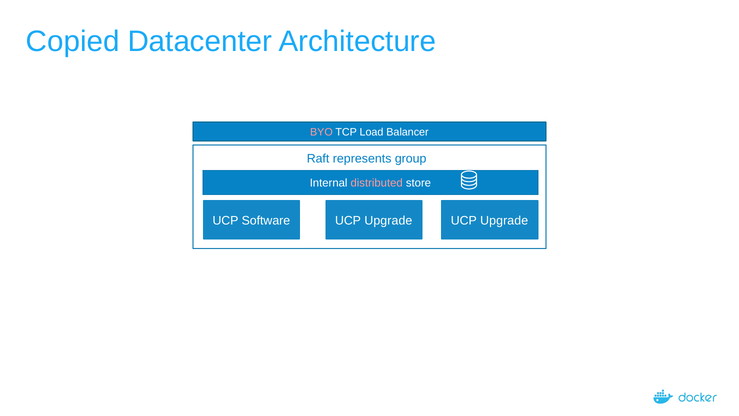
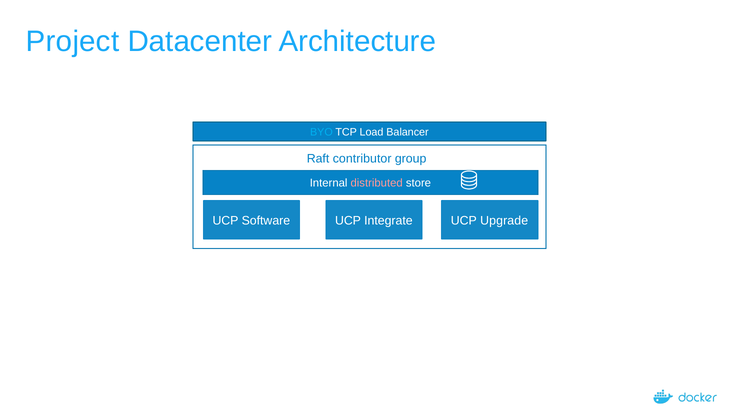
Copied: Copied -> Project
BYO colour: pink -> light blue
represents: represents -> contributor
Upgrade at (388, 221): Upgrade -> Integrate
